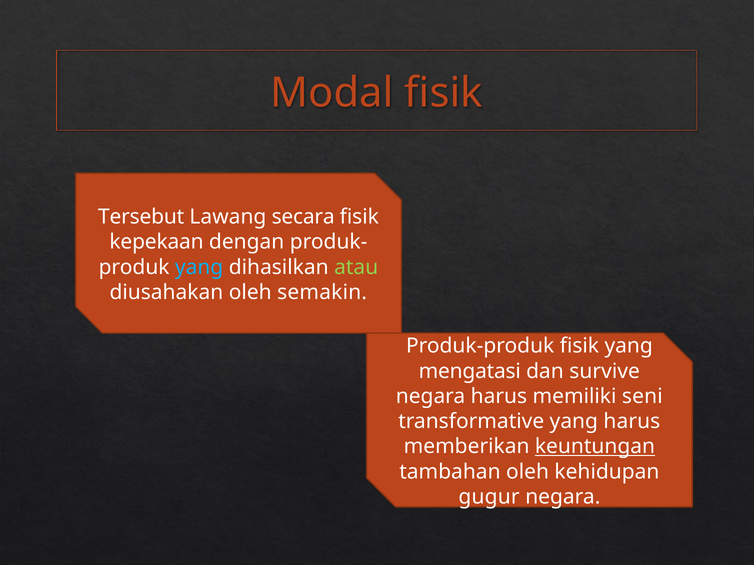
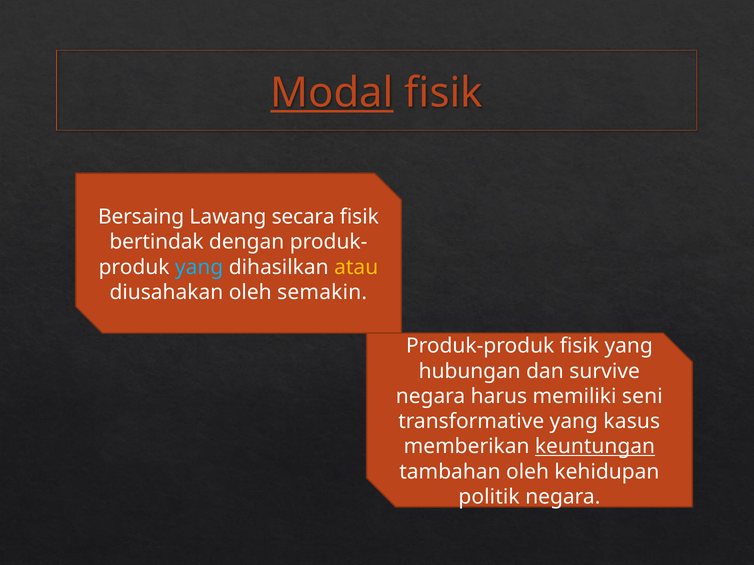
Modal underline: none -> present
Tersebut: Tersebut -> Bersaing
kepekaan: kepekaan -> bertindak
atau colour: light green -> yellow
mengatasi: mengatasi -> hubungan
yang harus: harus -> kasus
gugur: gugur -> politik
